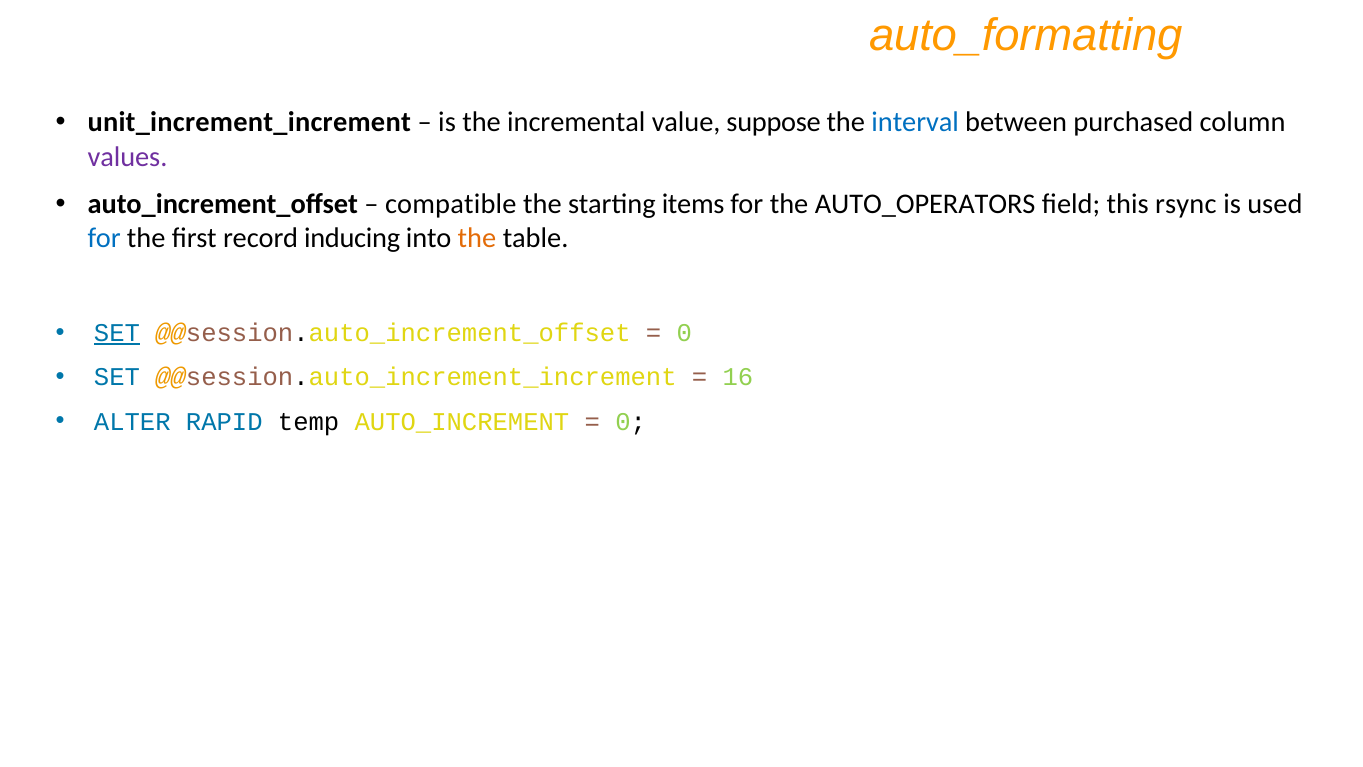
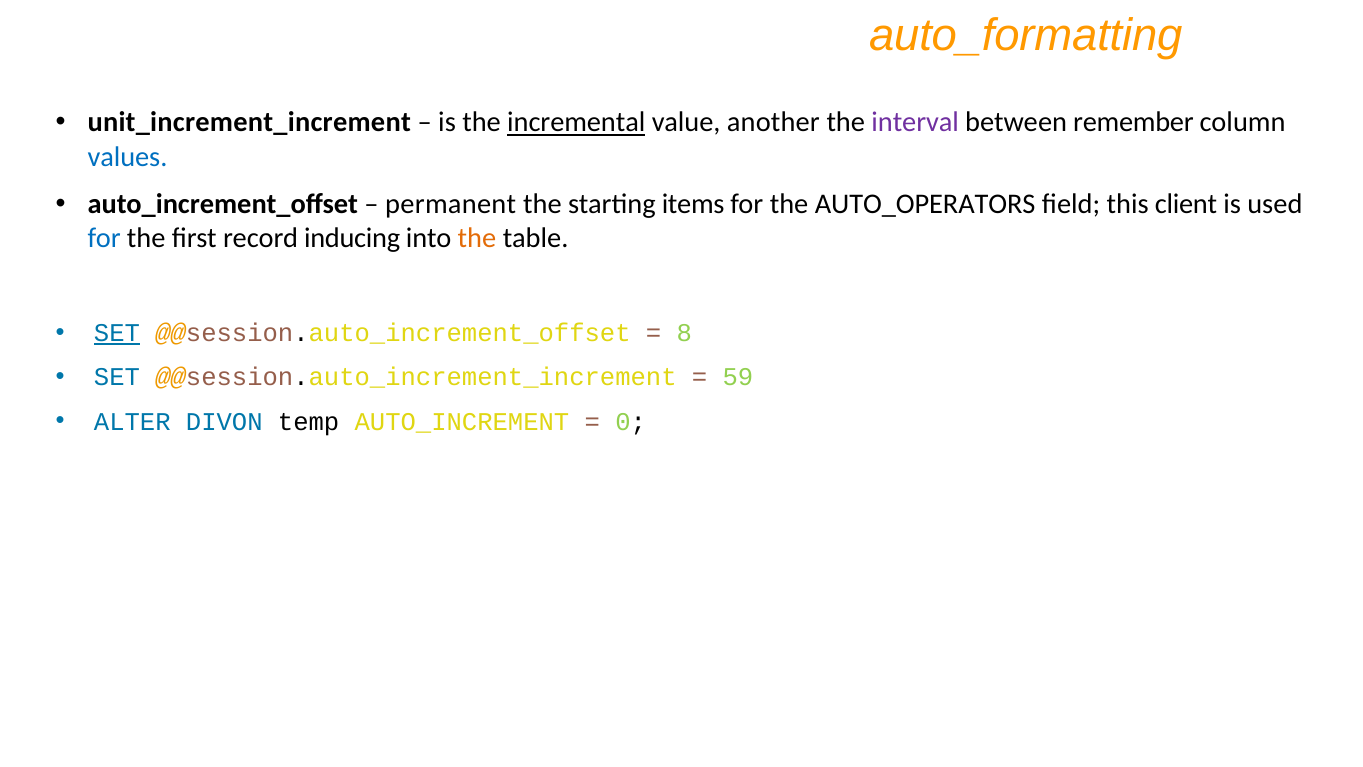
incremental underline: none -> present
suppose: suppose -> another
interval colour: blue -> purple
purchased: purchased -> remember
values colour: purple -> blue
compatible: compatible -> permanent
rsync: rsync -> client
0 at (684, 333): 0 -> 8
16: 16 -> 59
RAPID: RAPID -> DIVON
